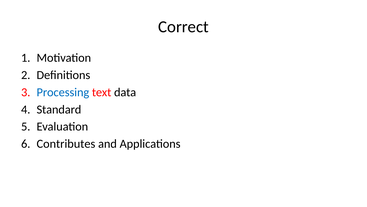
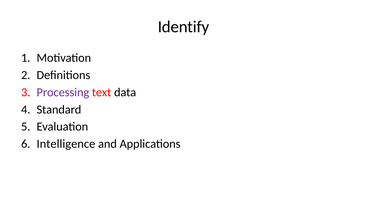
Correct: Correct -> Identify
Processing colour: blue -> purple
Contributes: Contributes -> Intelligence
